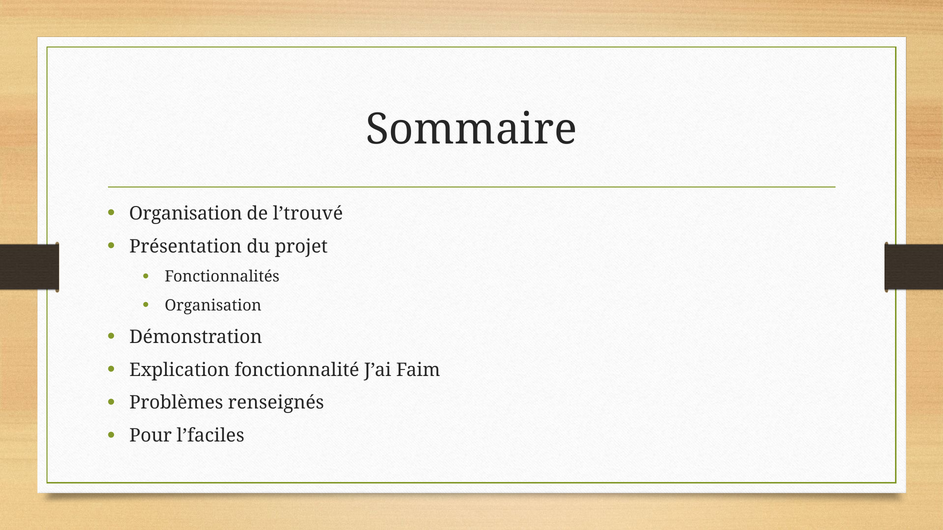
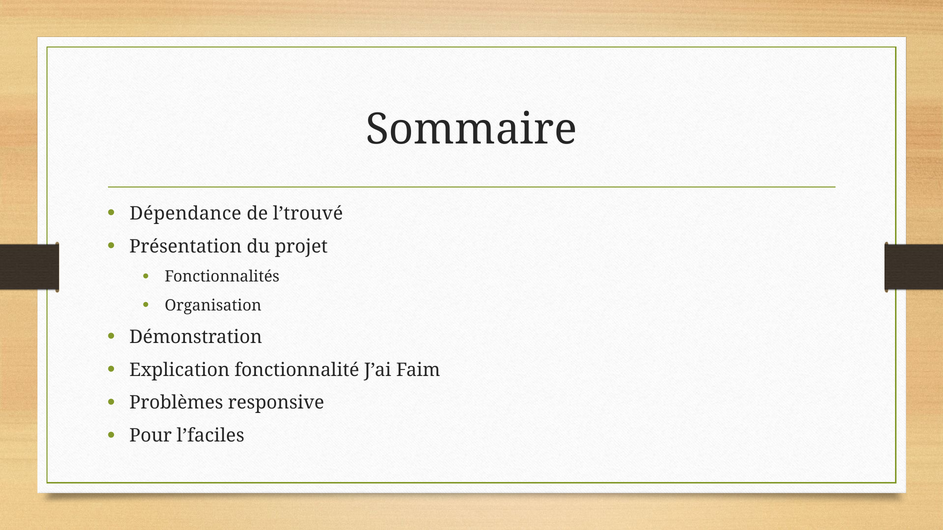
Organisation at (186, 214): Organisation -> Dépendance
renseignés: renseignés -> responsive
